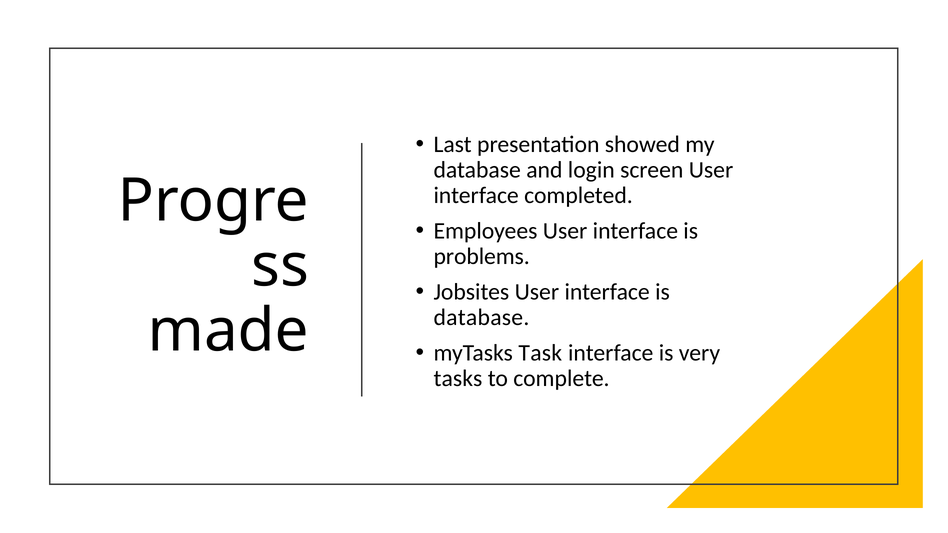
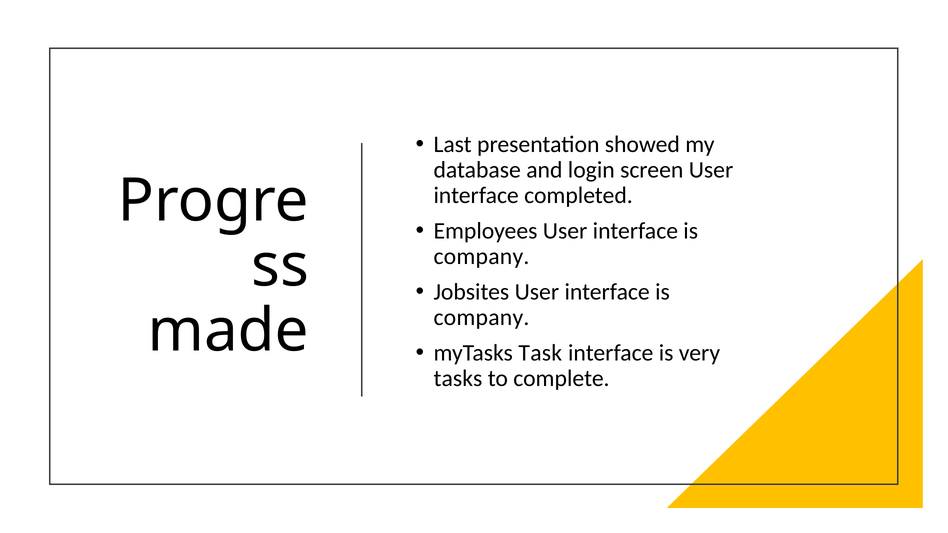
problems at (482, 257): problems -> company
database at (481, 318): database -> company
